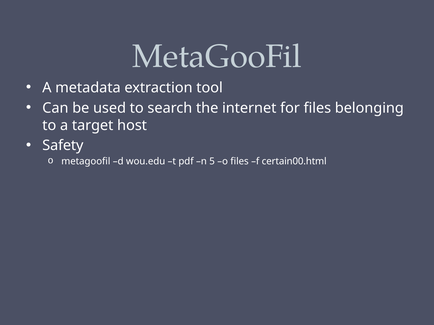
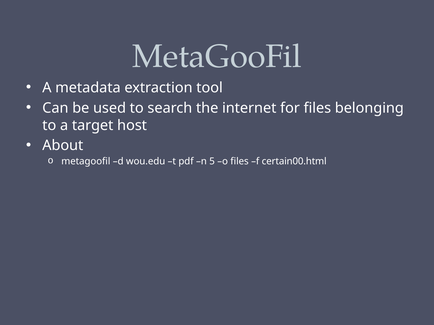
Safety: Safety -> About
